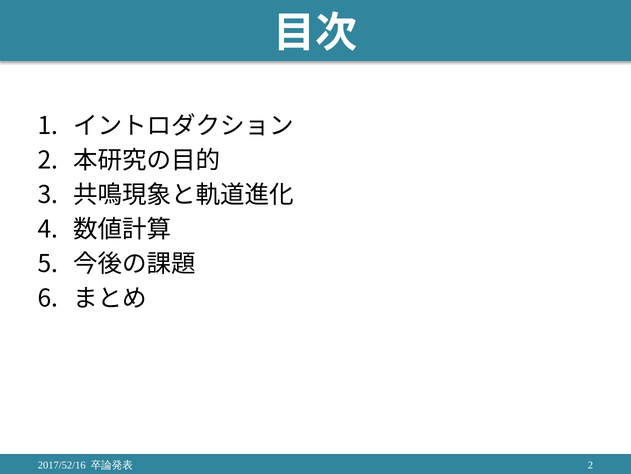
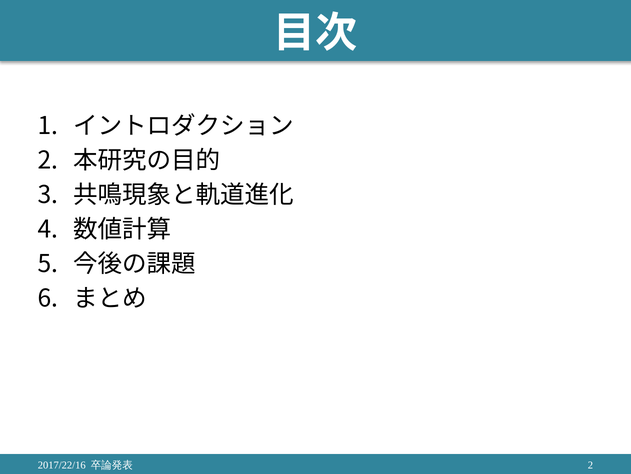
2017/52/16: 2017/52/16 -> 2017/22/16
